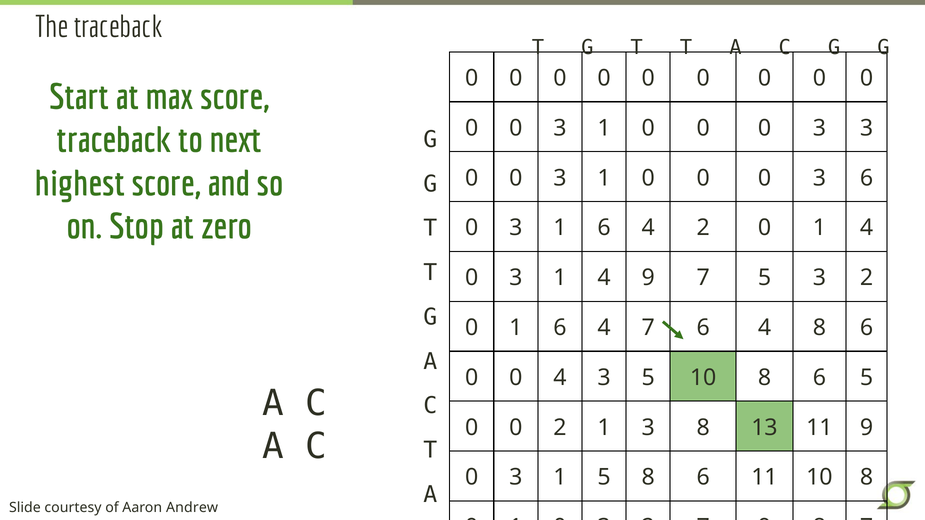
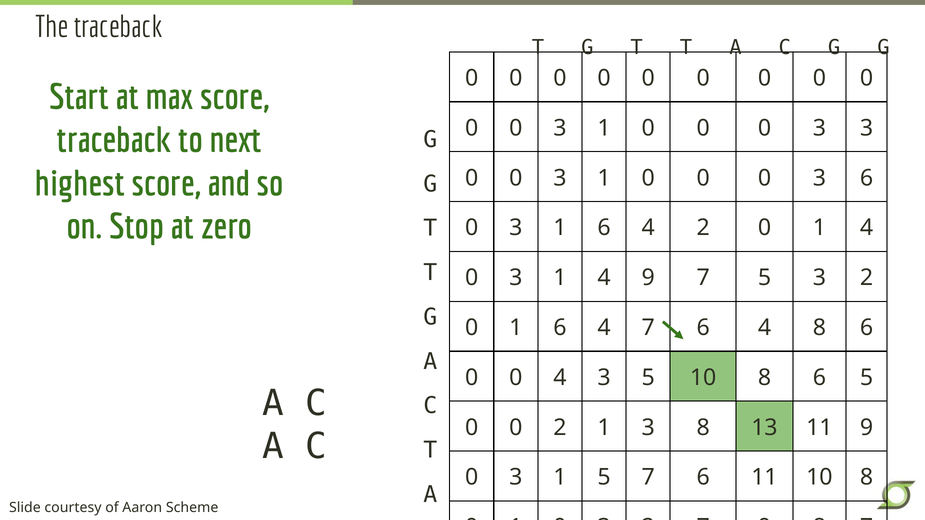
5 8: 8 -> 7
Andrew: Andrew -> Scheme
